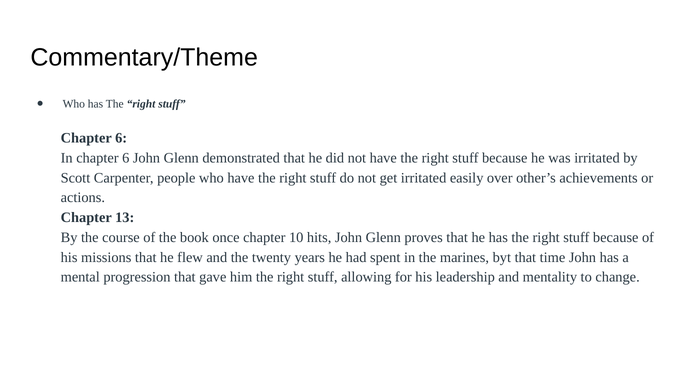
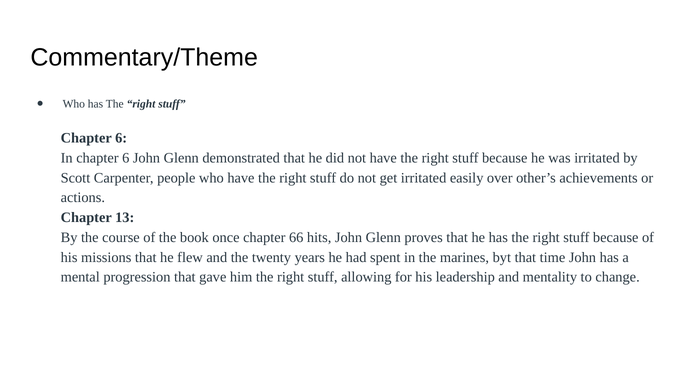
10: 10 -> 66
